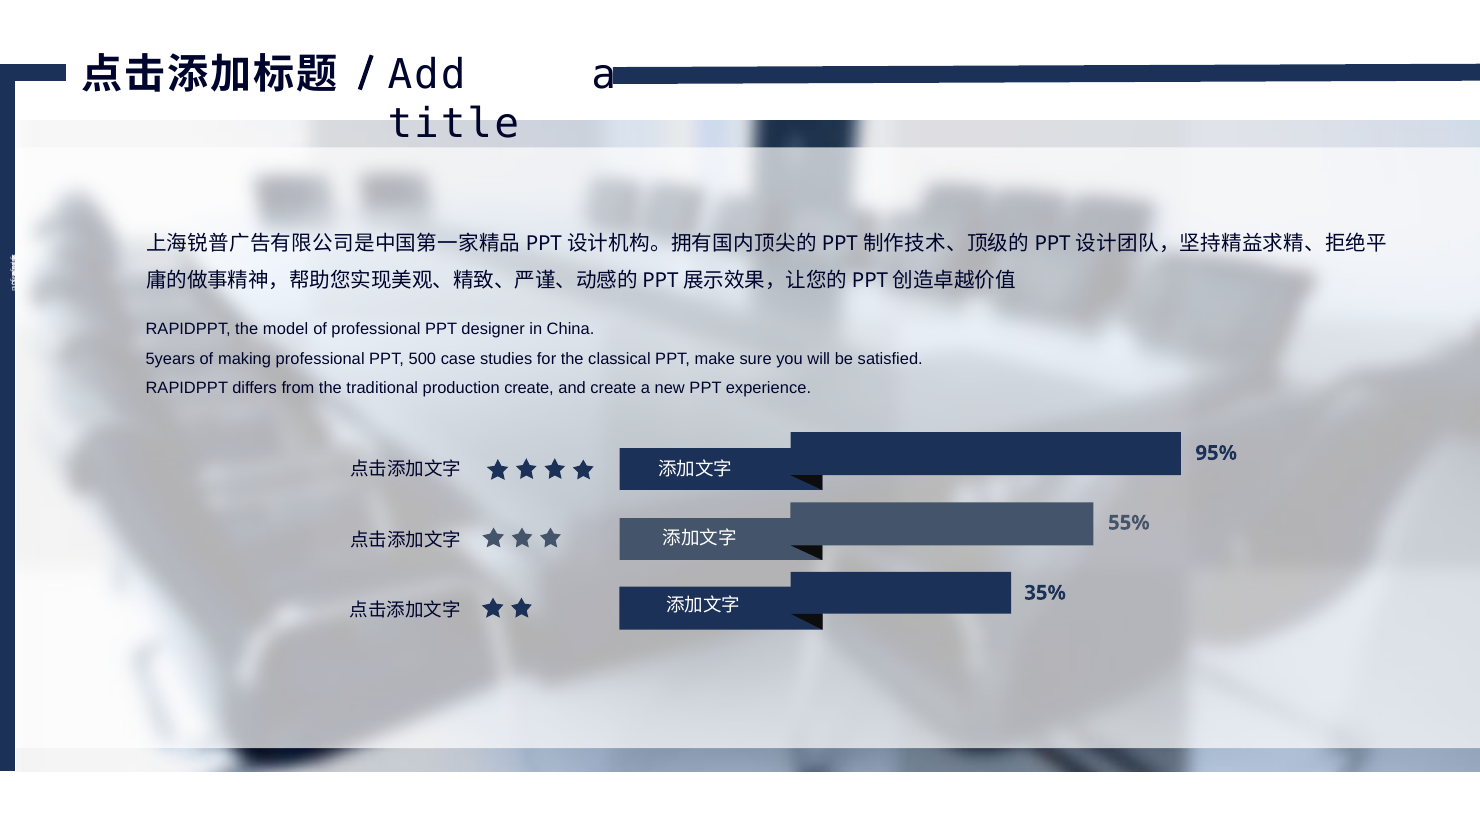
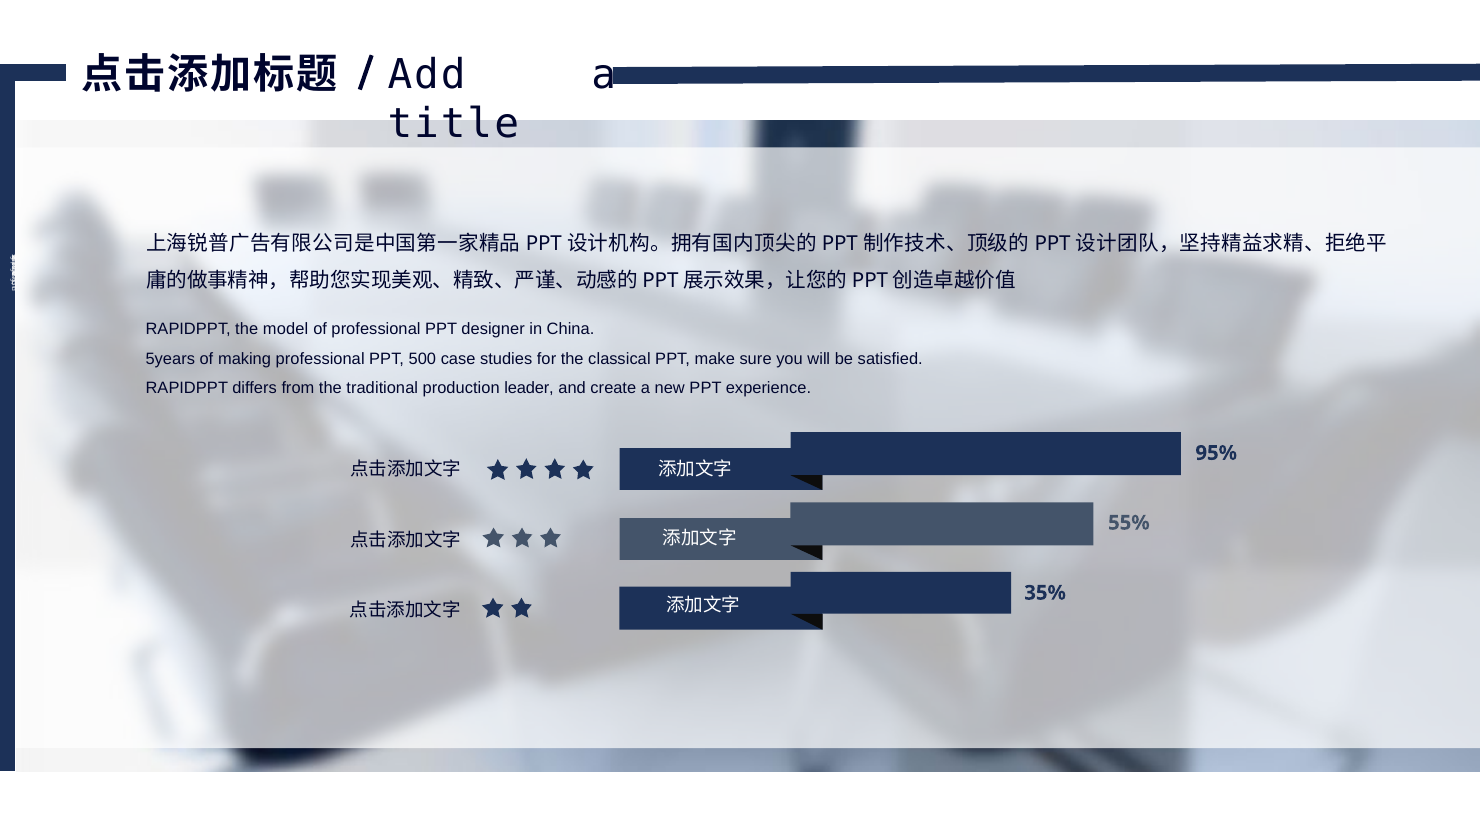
production create: create -> leader
